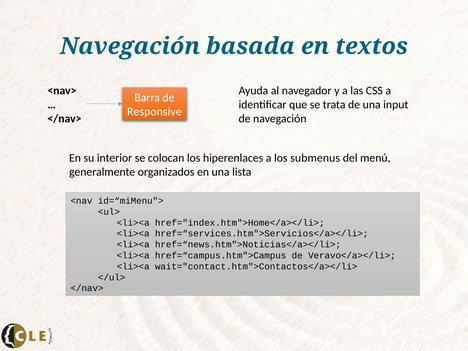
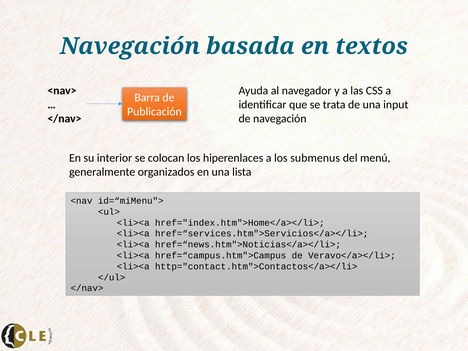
Responsive: Responsive -> Publicación
wait="contact.htm">Contactos</a></li>: wait="contact.htm">Contactos</a></li> -> http="contact.htm">Contactos</a></li>
